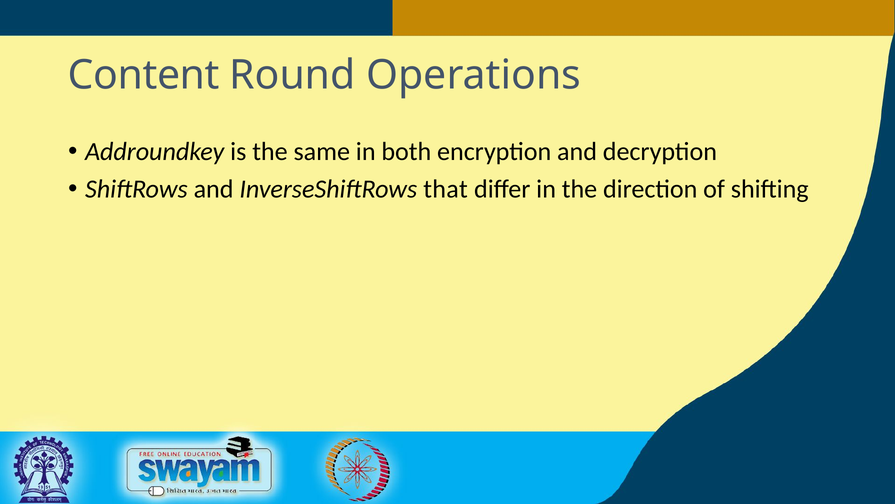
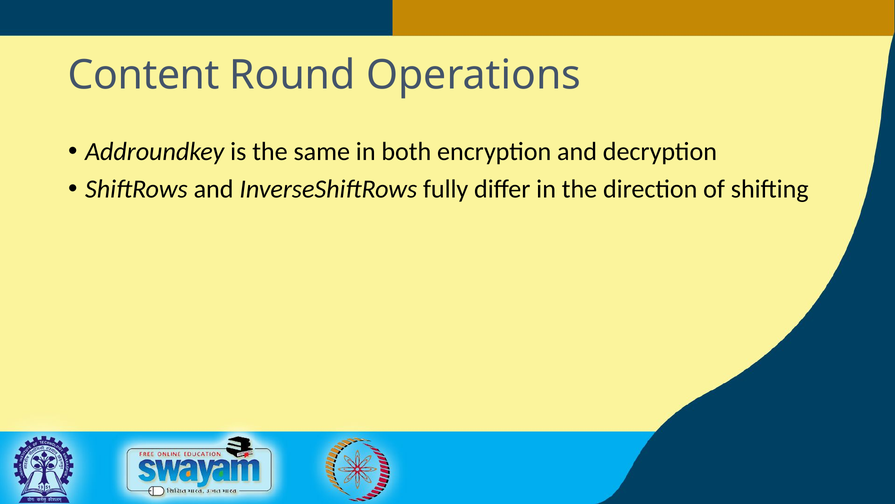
that: that -> fully
